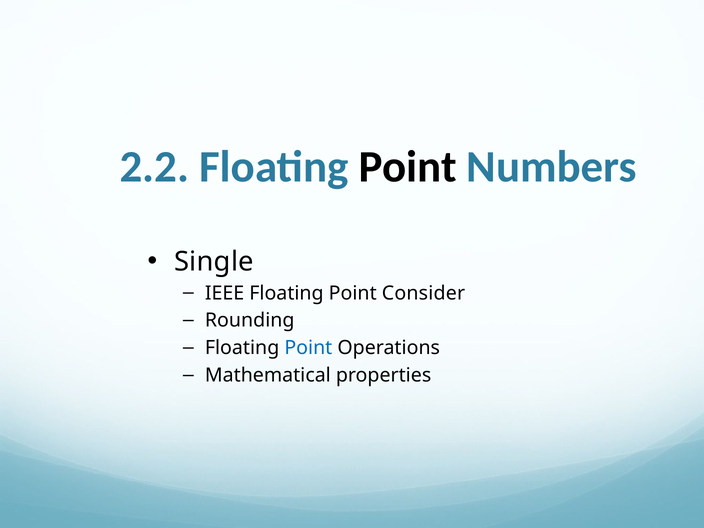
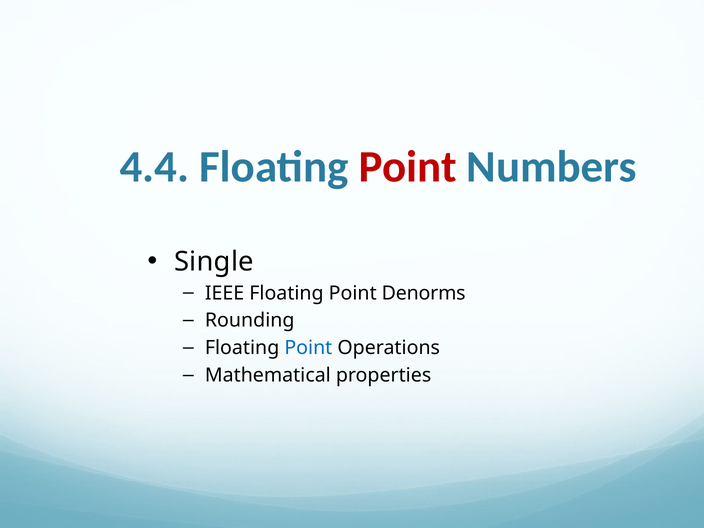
2.2: 2.2 -> 4.4
Point at (408, 167) colour: black -> red
Consider: Consider -> Denorms
